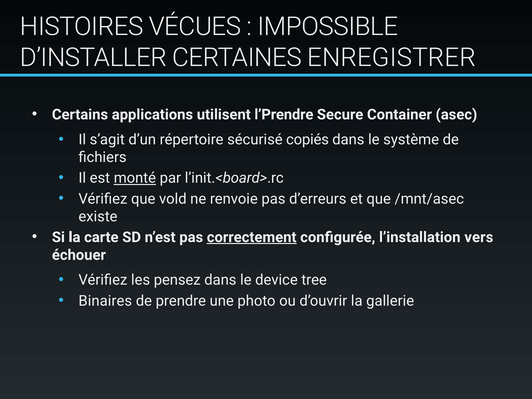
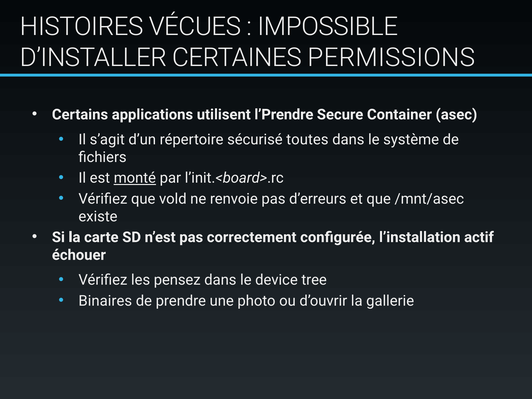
ENREGISTRER: ENREGISTRER -> PERMISSIONS
copiés: copiés -> toutes
correctement underline: present -> none
vers: vers -> actif
